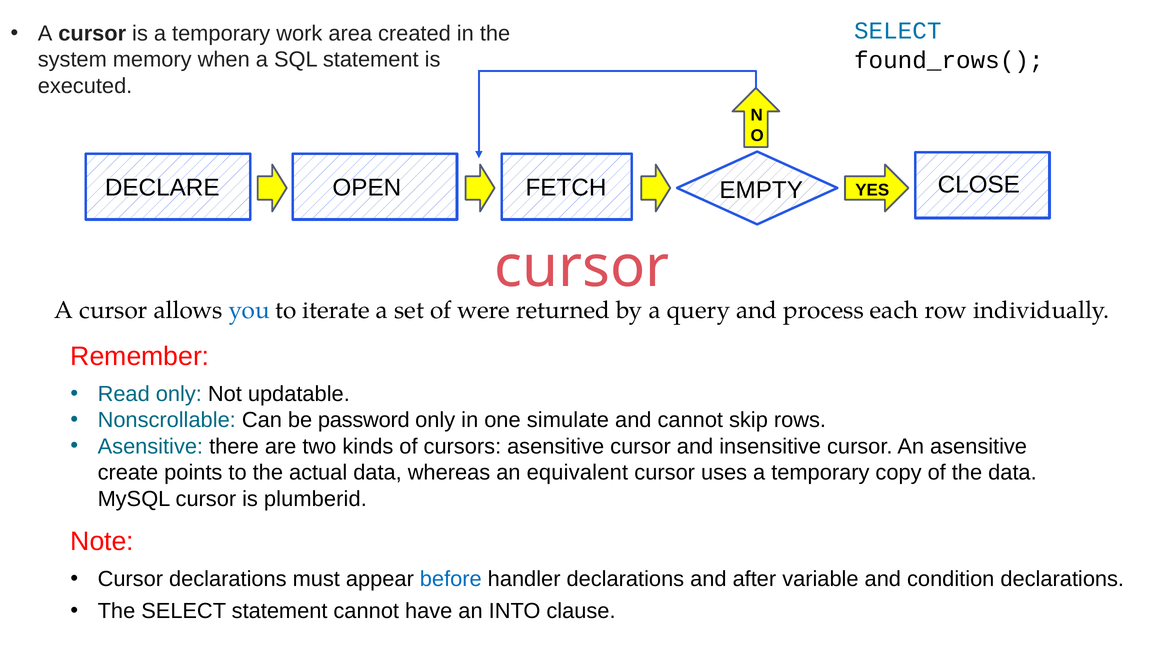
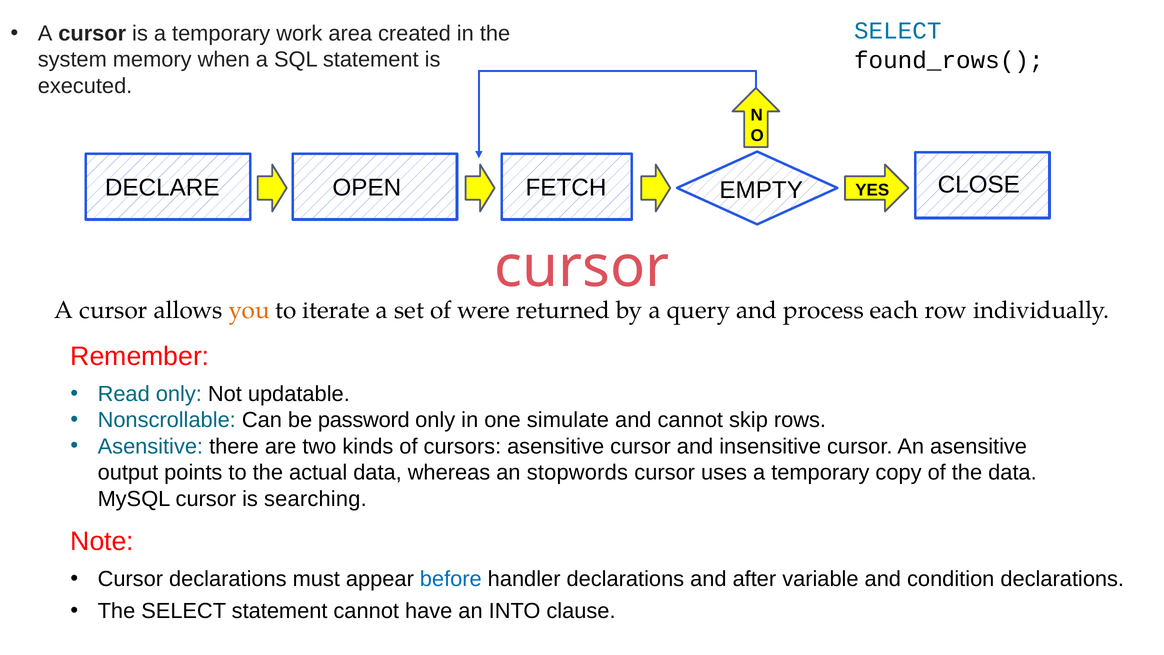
you colour: blue -> orange
create: create -> output
equivalent: equivalent -> stopwords
plumberid: plumberid -> searching
